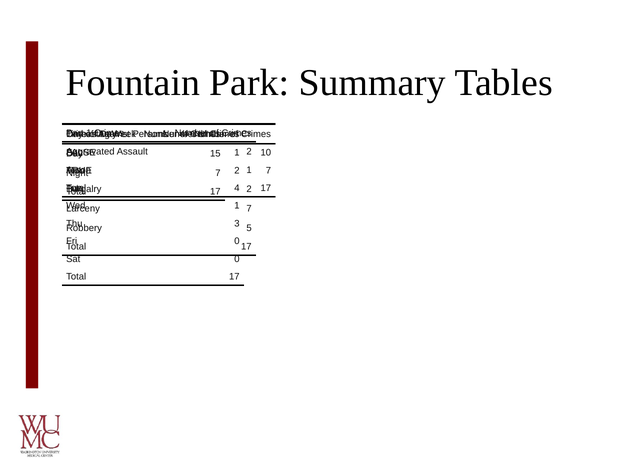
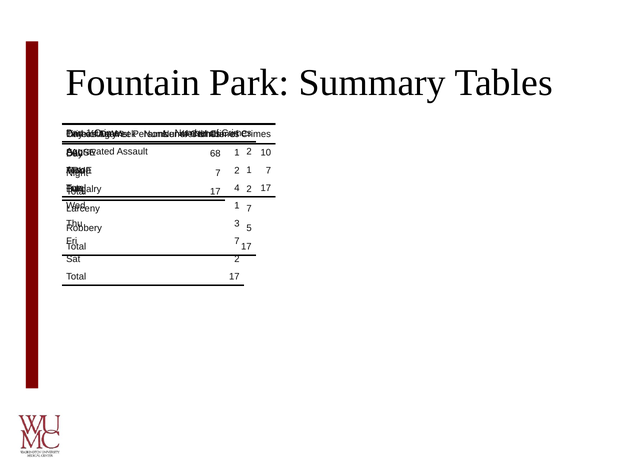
15: 15 -> 68
0 at (237, 241): 0 -> 7
Sat 0: 0 -> 2
